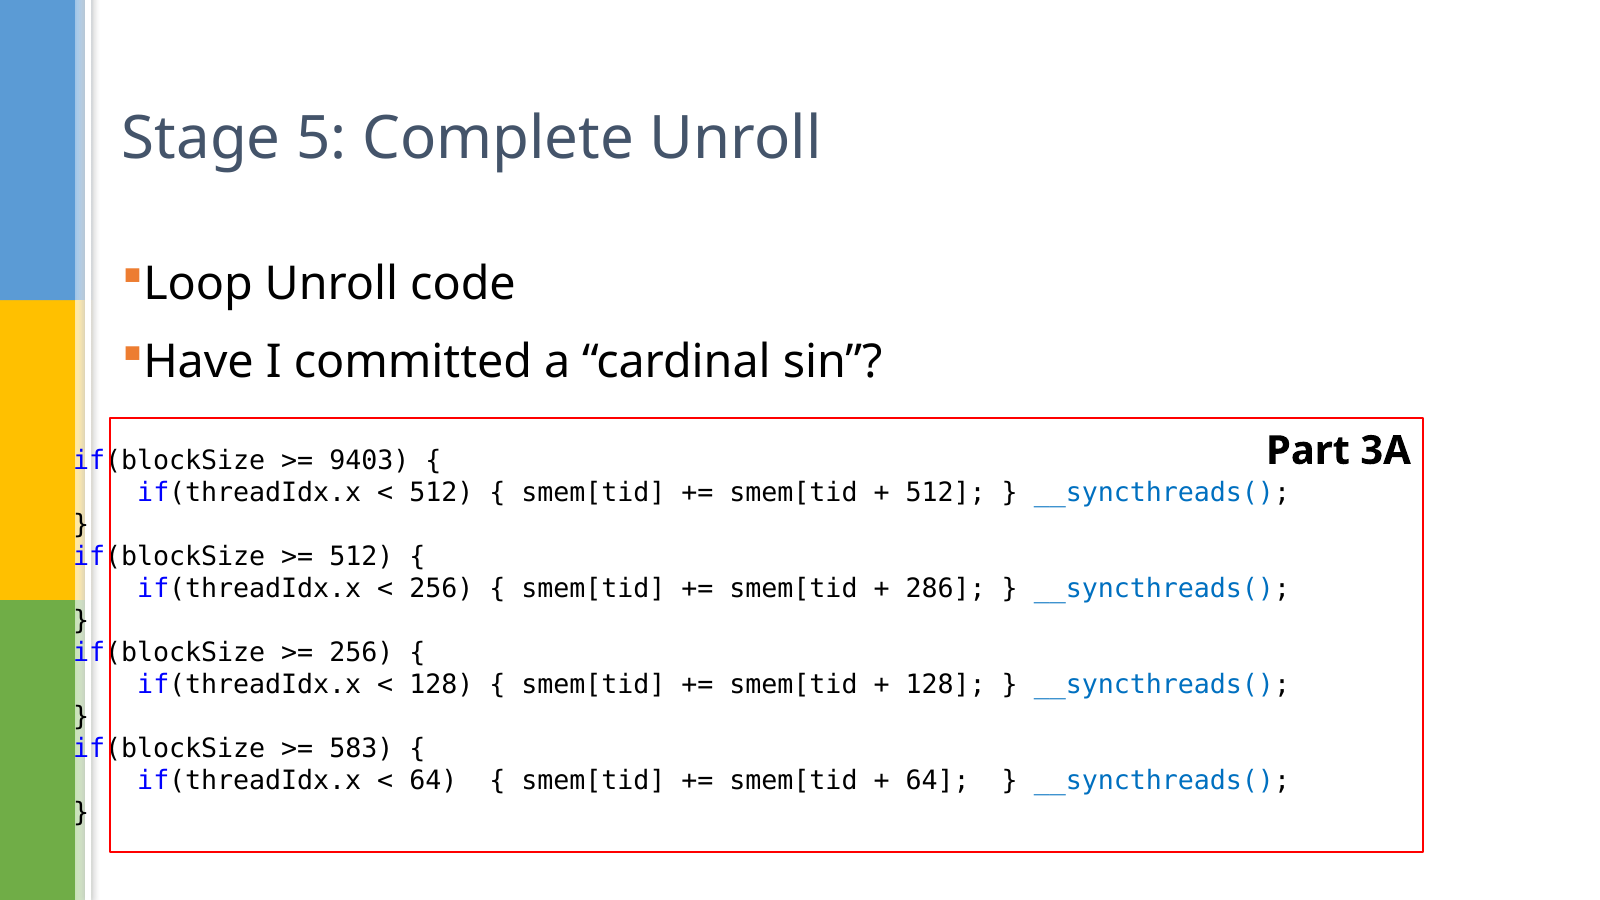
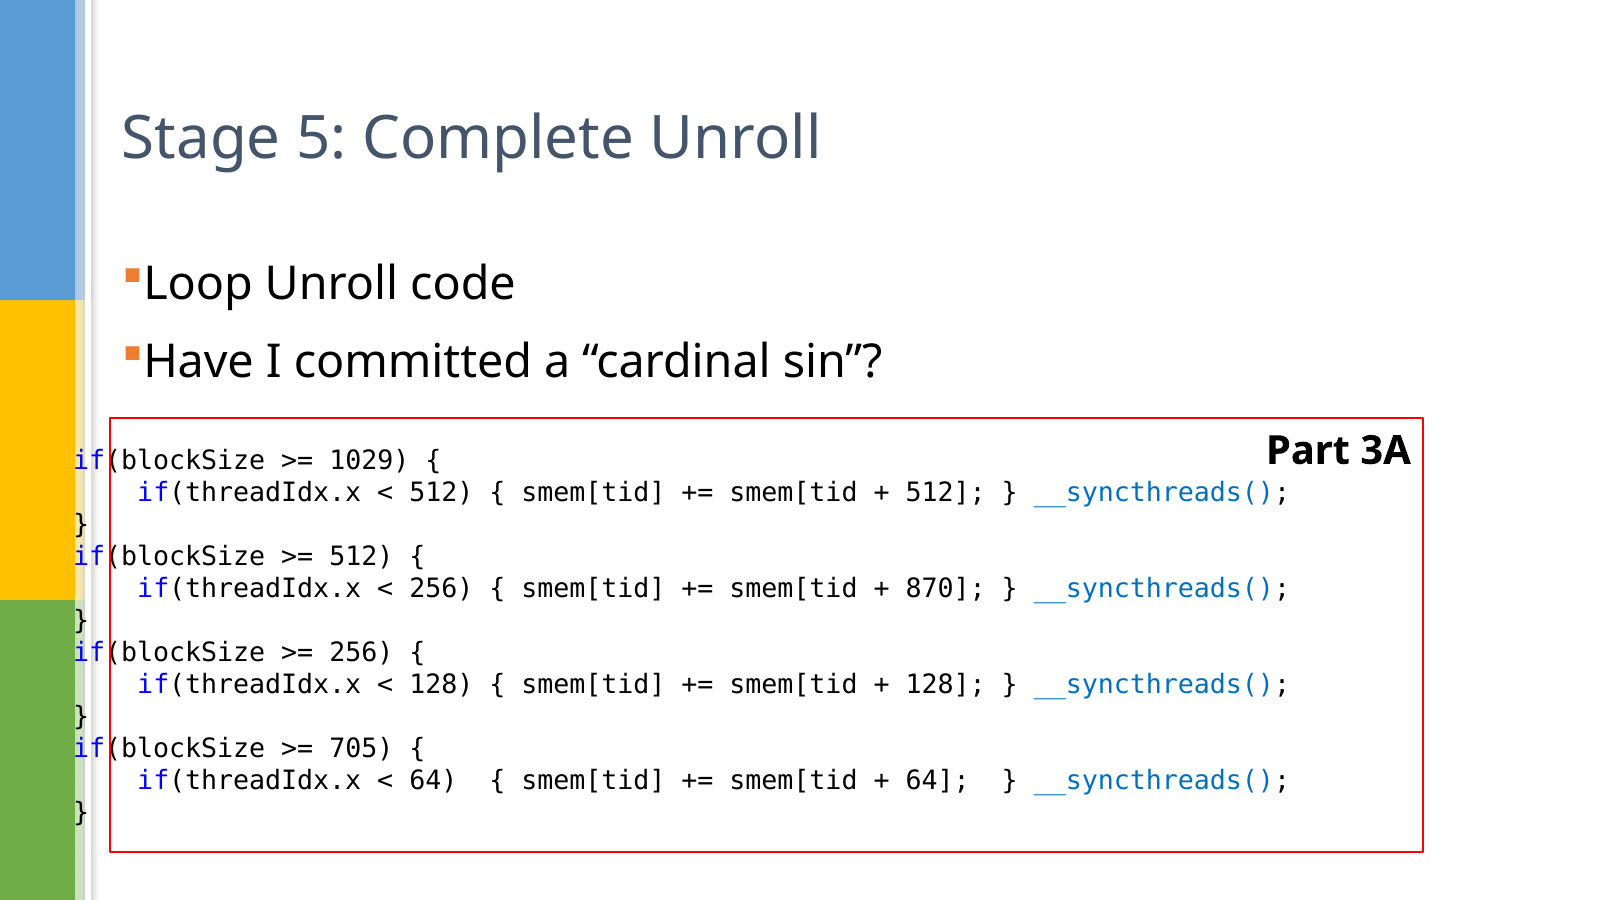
9403: 9403 -> 1029
286: 286 -> 870
583: 583 -> 705
